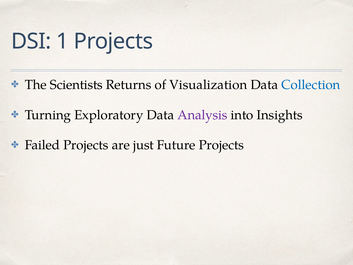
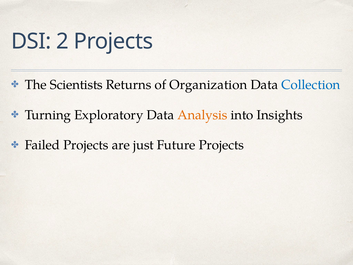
1: 1 -> 2
Visualization: Visualization -> Organization
Analysis colour: purple -> orange
